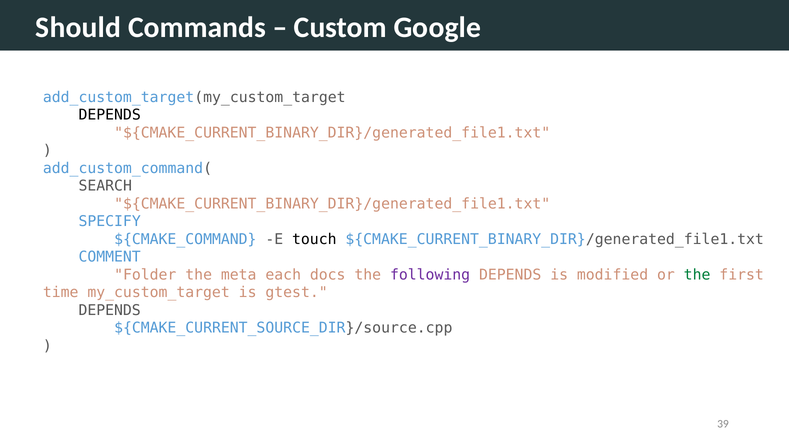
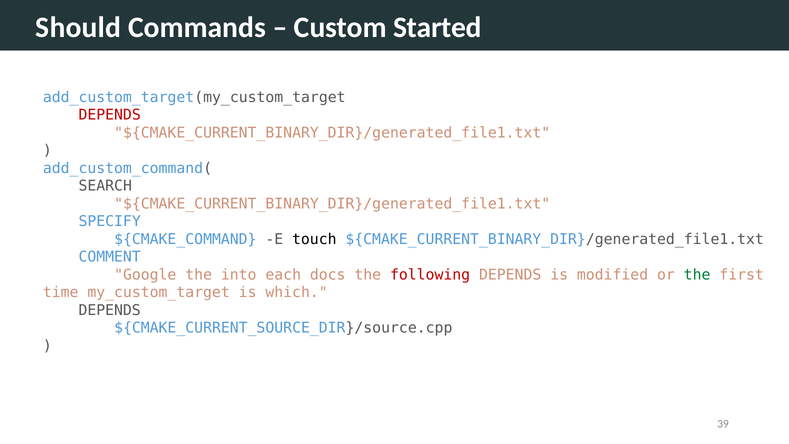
Google: Google -> Started
DEPENDS at (110, 115) colour: black -> red
Folder: Folder -> Google
meta: meta -> into
following colour: purple -> red
gtest: gtest -> which
